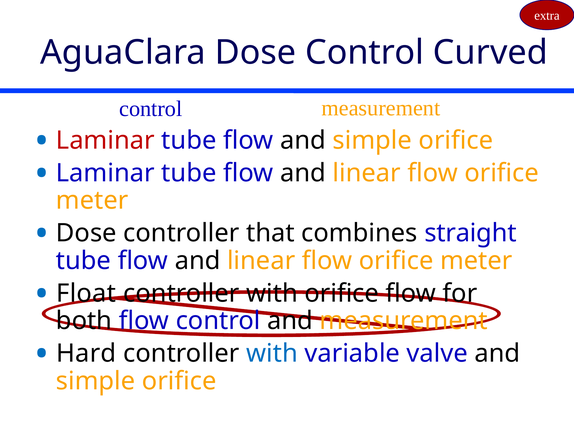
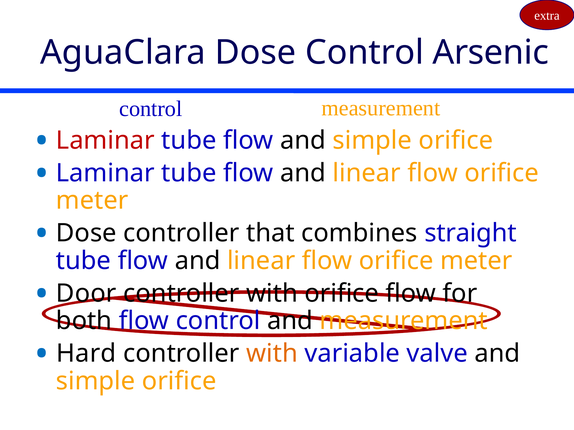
Curved: Curved -> Arsenic
Float: Float -> Door
with at (272, 354) colour: blue -> orange
